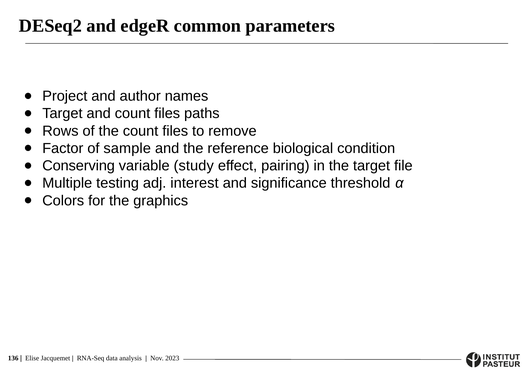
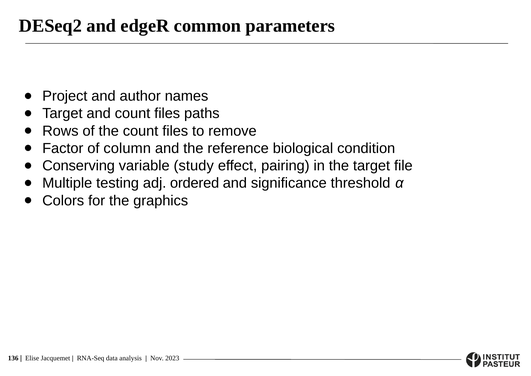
sample: sample -> column
interest: interest -> ordered
